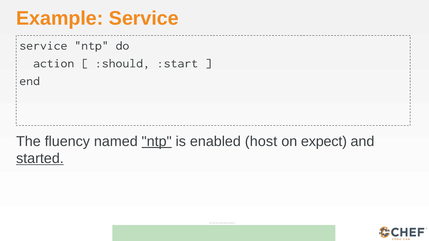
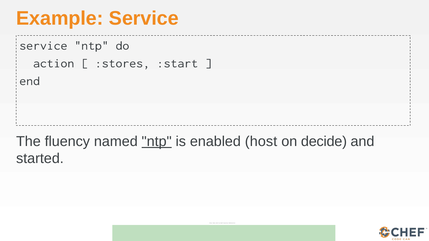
:should: :should -> :stores
expect: expect -> decide
started underline: present -> none
